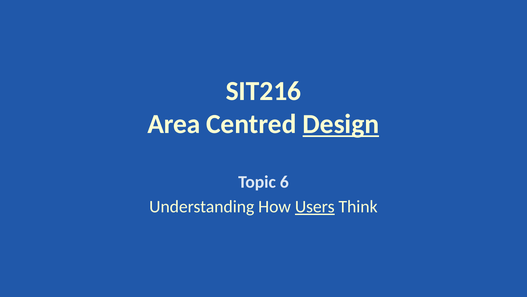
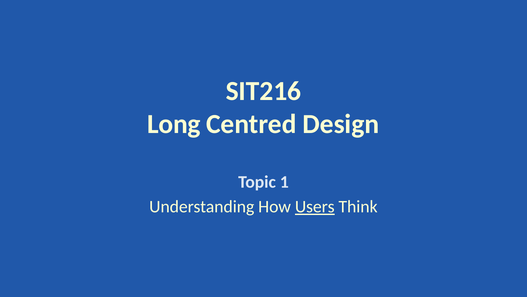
Area: Area -> Long
Design underline: present -> none
6: 6 -> 1
